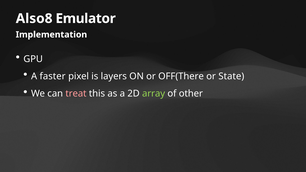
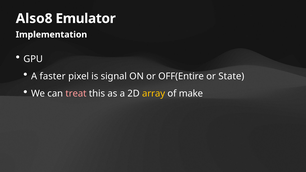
layers: layers -> signal
OFF(There: OFF(There -> OFF(Entire
array colour: light green -> yellow
other: other -> make
